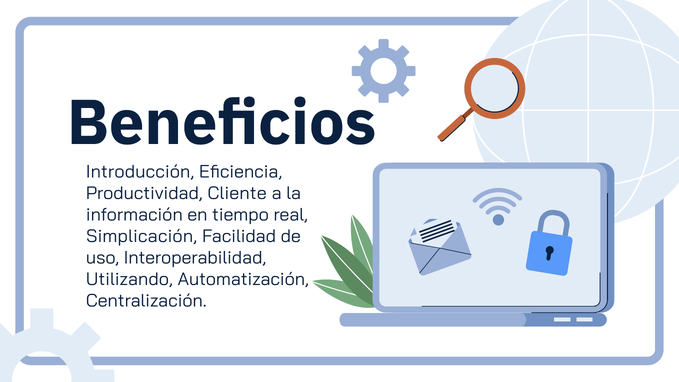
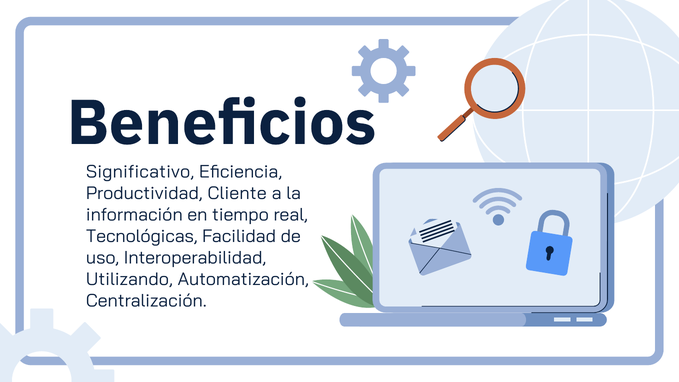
Introducción: Introducción -> Significativo
Simplicación: Simplicación -> Tecnológicas
